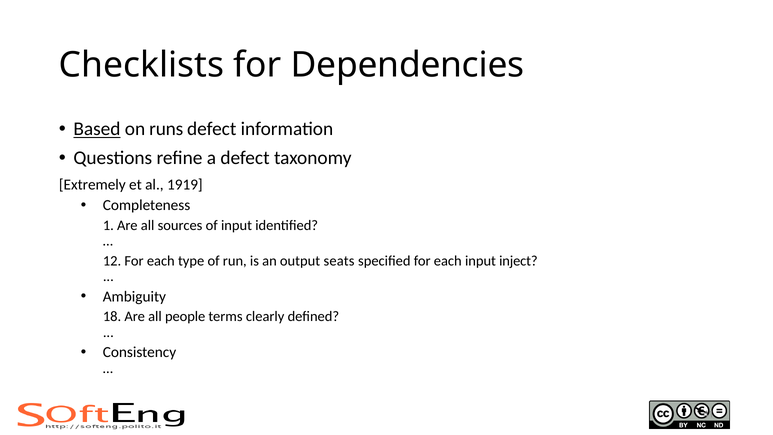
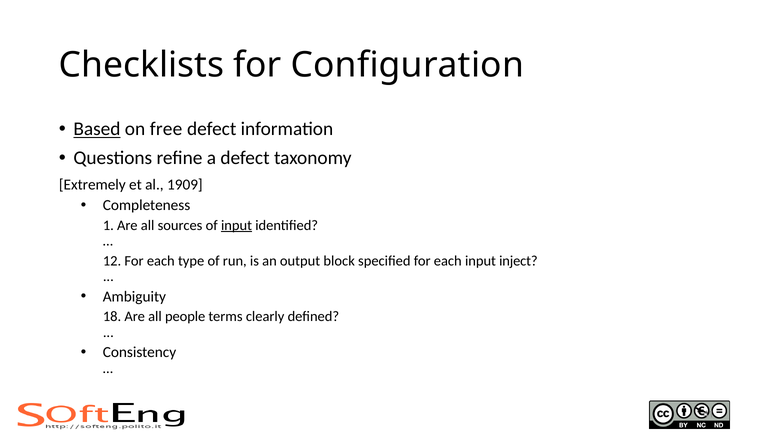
Dependencies: Dependencies -> Configuration
runs: runs -> free
1919: 1919 -> 1909
input at (237, 225) underline: none -> present
seats: seats -> block
